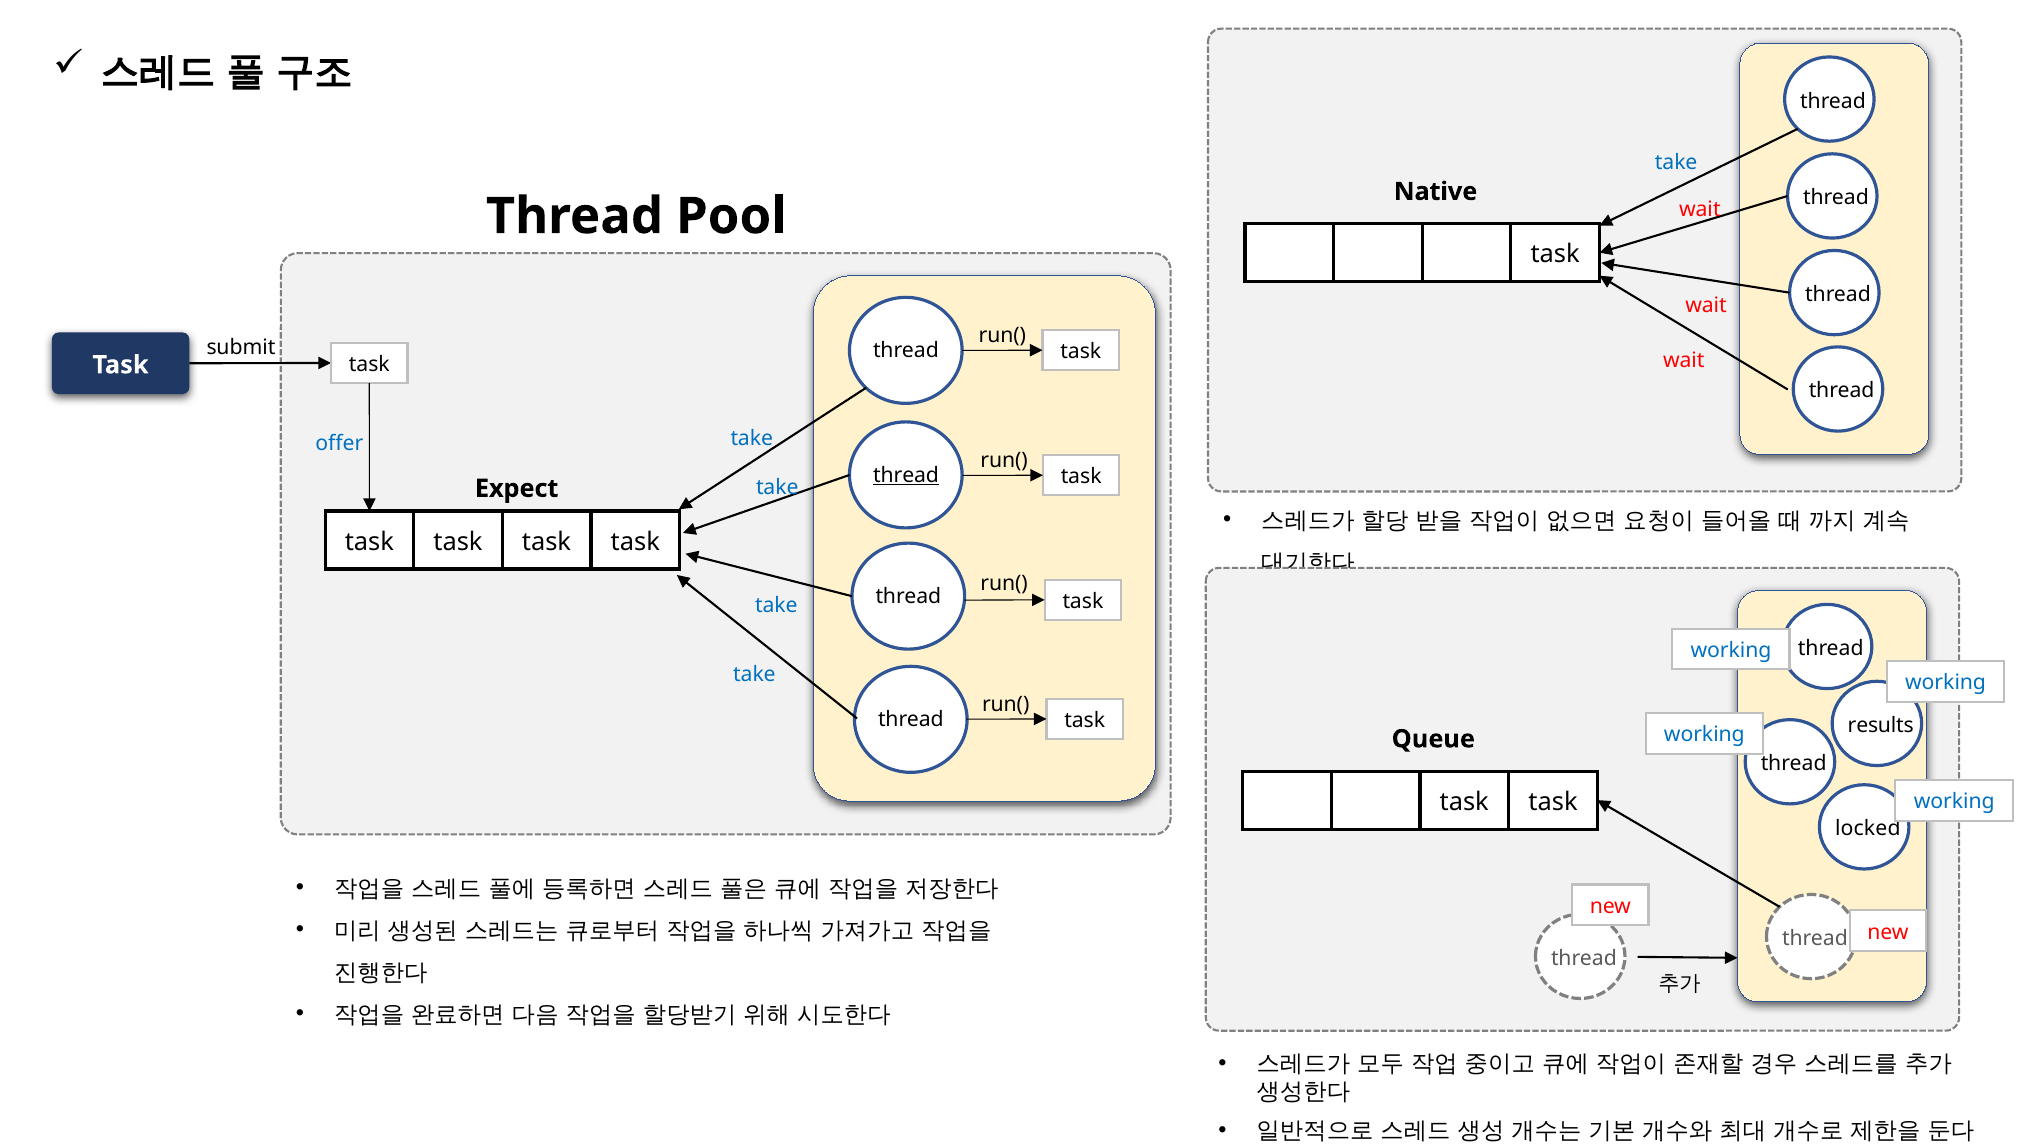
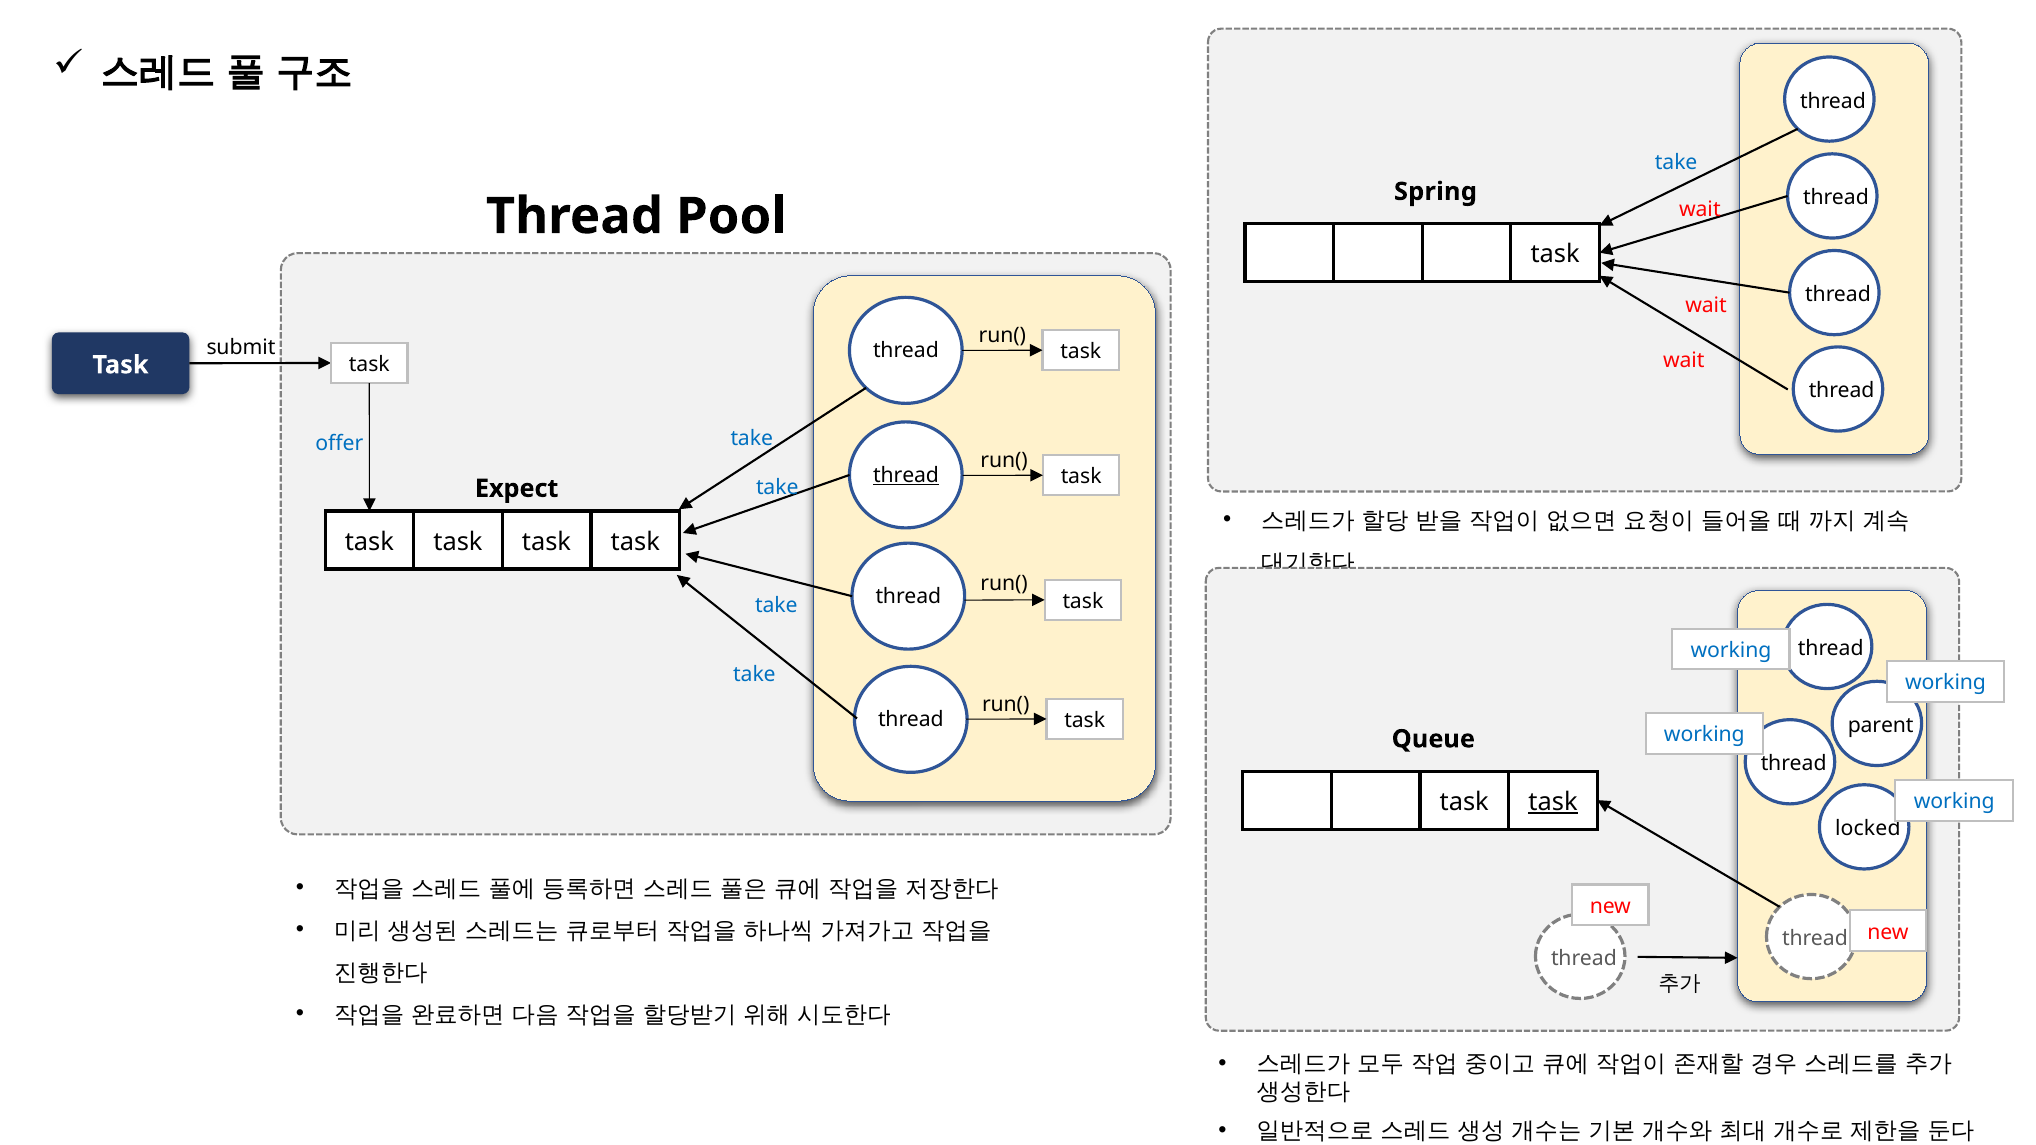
Native: Native -> Spring
results: results -> parent
task at (1553, 802) underline: none -> present
